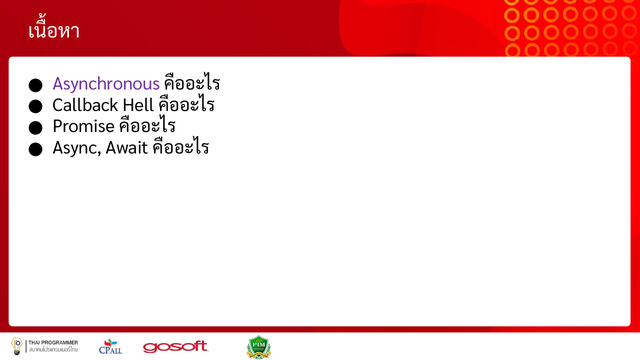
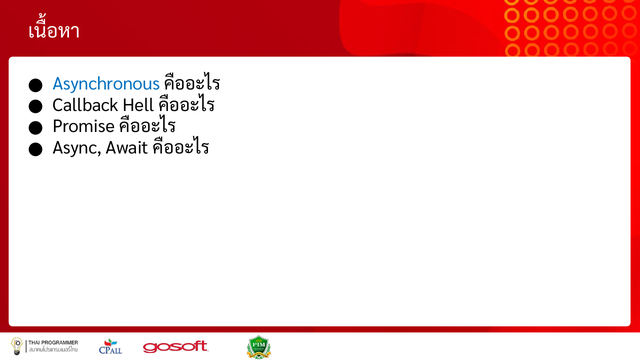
Asynchronous colour: purple -> blue
